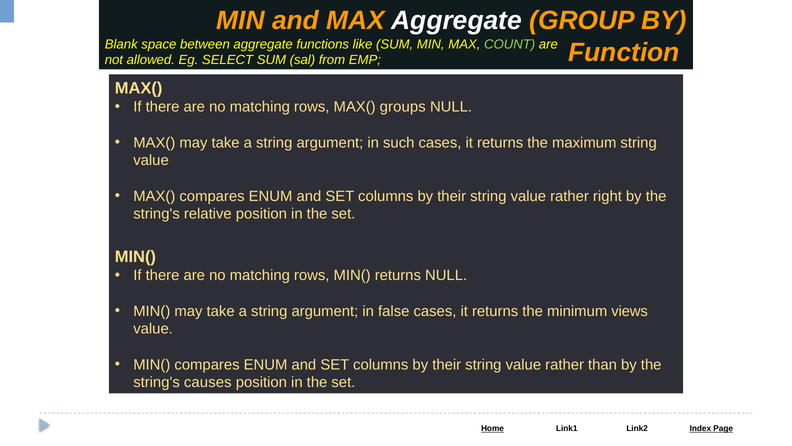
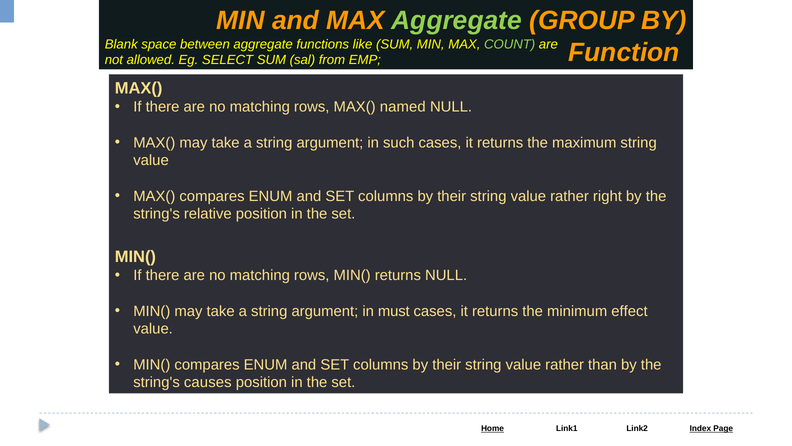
Aggregate at (457, 21) colour: white -> light green
groups: groups -> named
false: false -> must
views: views -> effect
